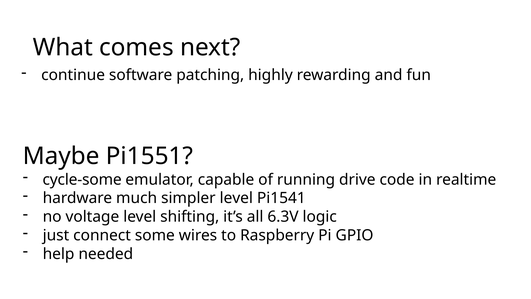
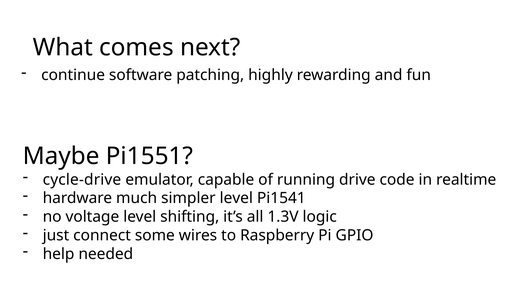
cycle-some: cycle-some -> cycle-drive
6.3V: 6.3V -> 1.3V
